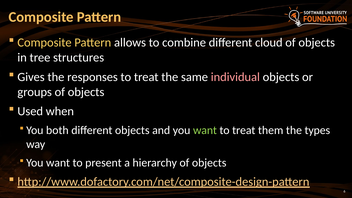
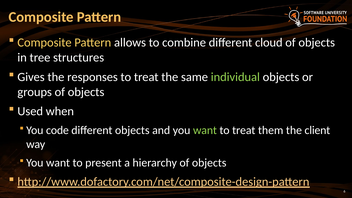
individual colour: pink -> light green
both: both -> code
types: types -> client
